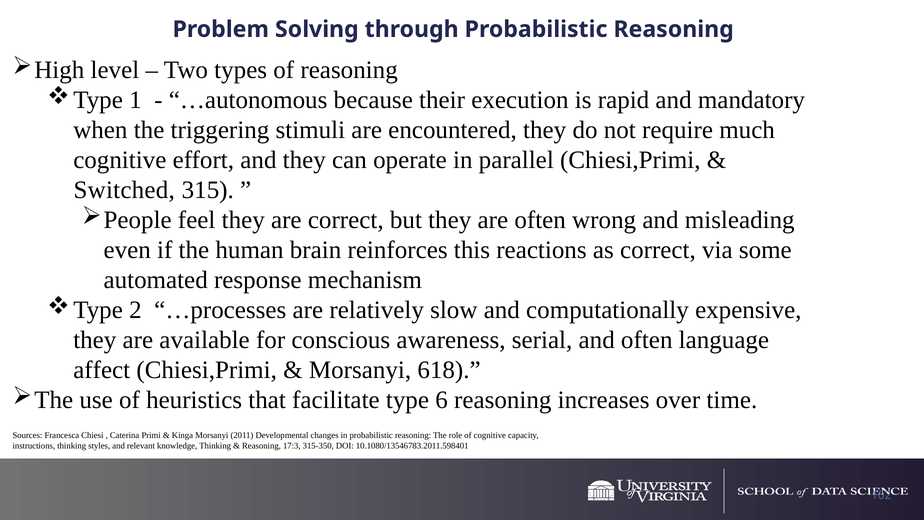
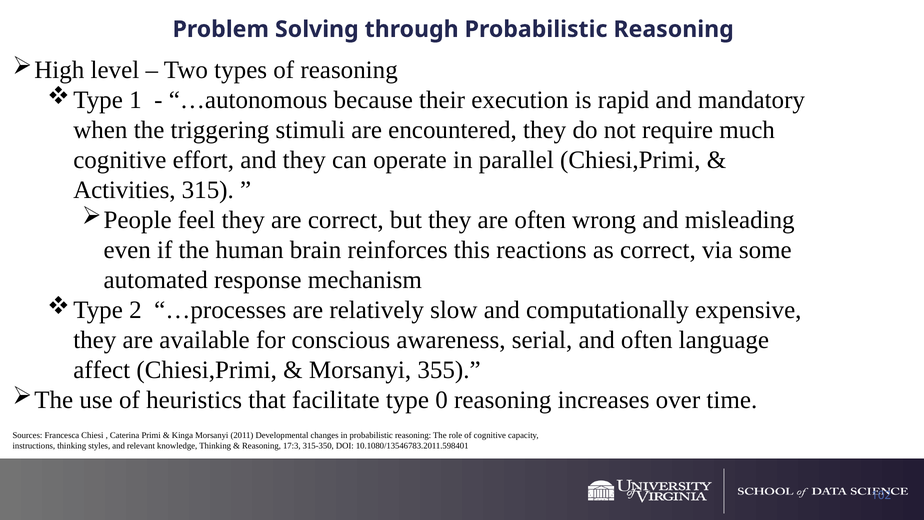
Switched: Switched -> Activities
618: 618 -> 355
6: 6 -> 0
